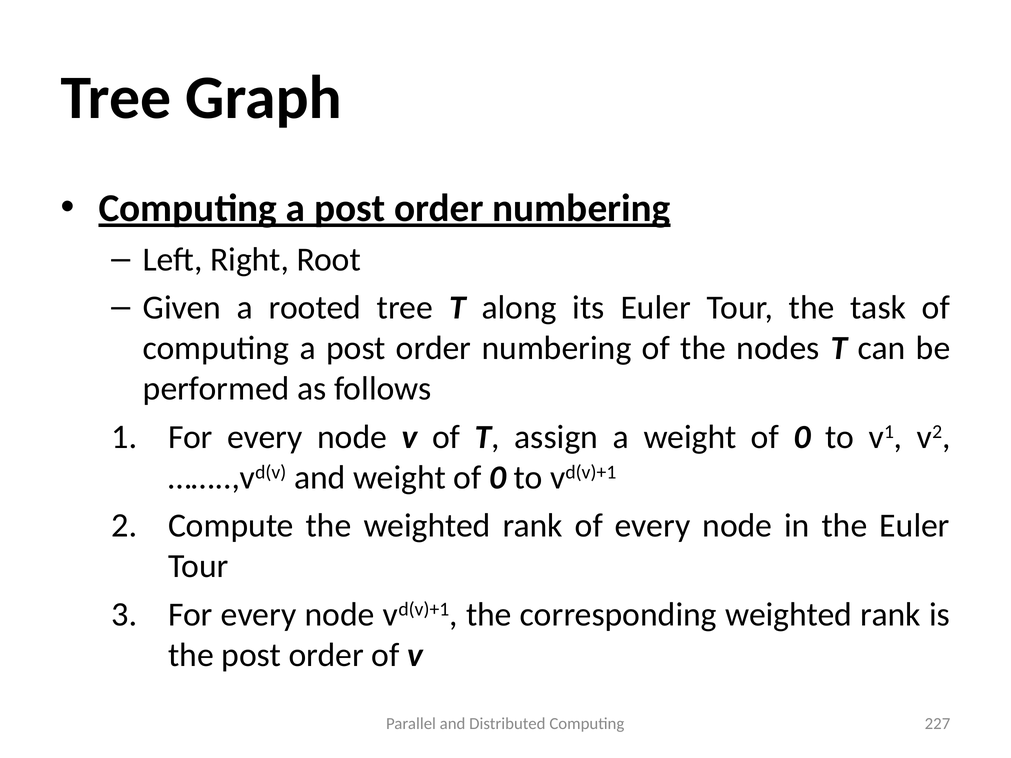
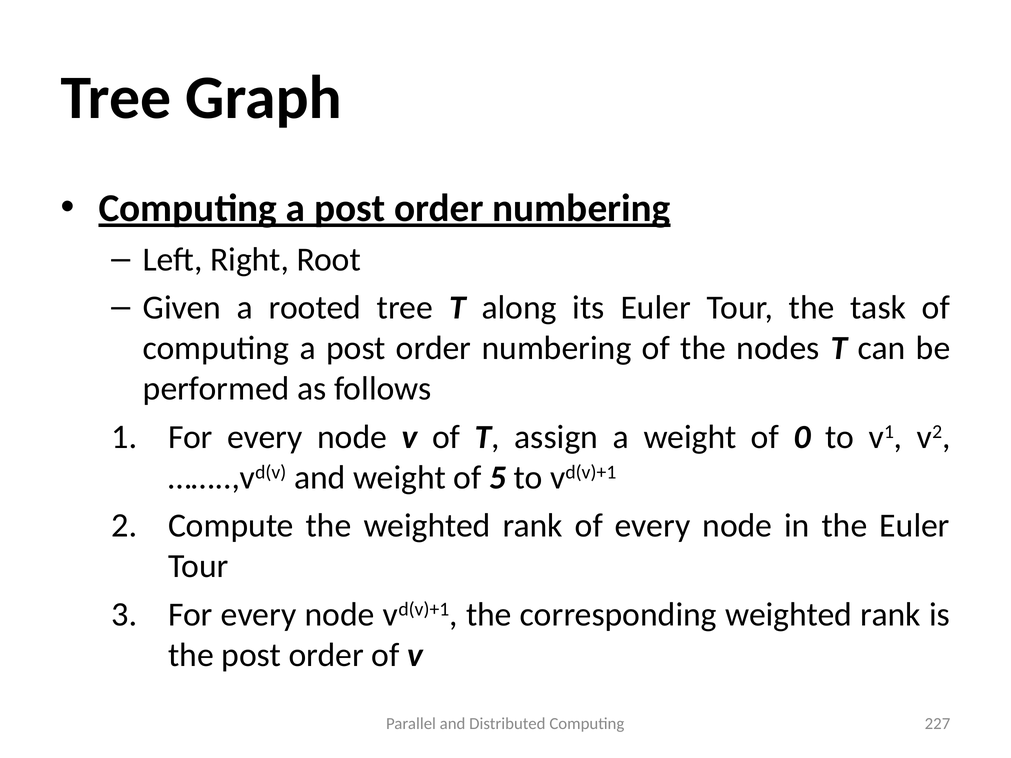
and weight of 0: 0 -> 5
